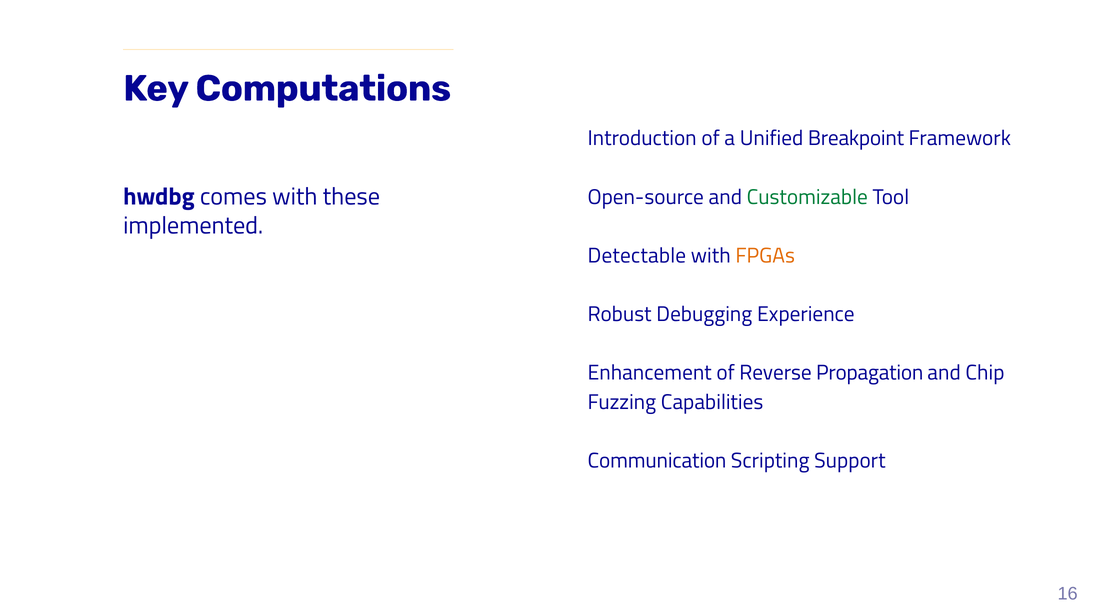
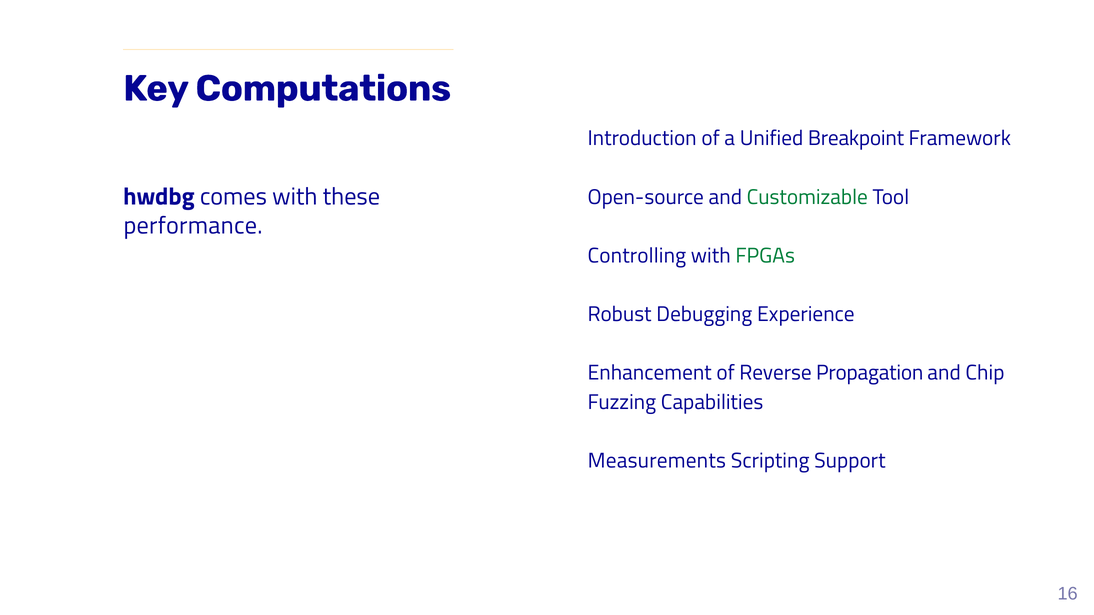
implemented: implemented -> performance
Detectable: Detectable -> Controlling
FPGAs colour: orange -> green
Communication: Communication -> Measurements
